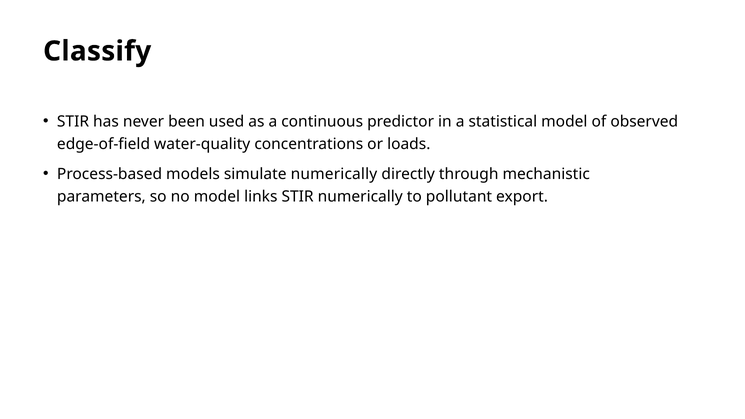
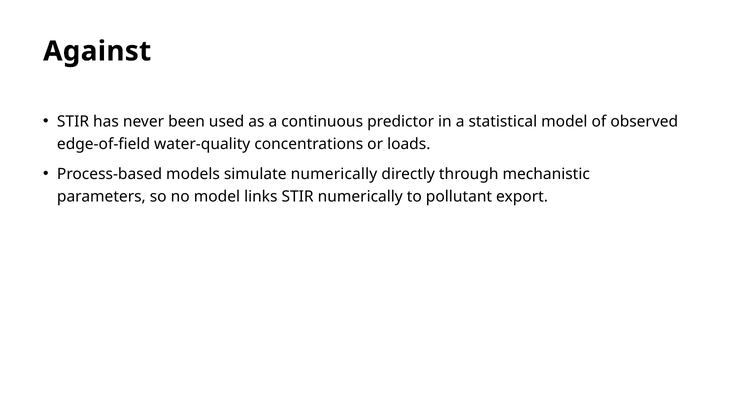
Classify: Classify -> Against
